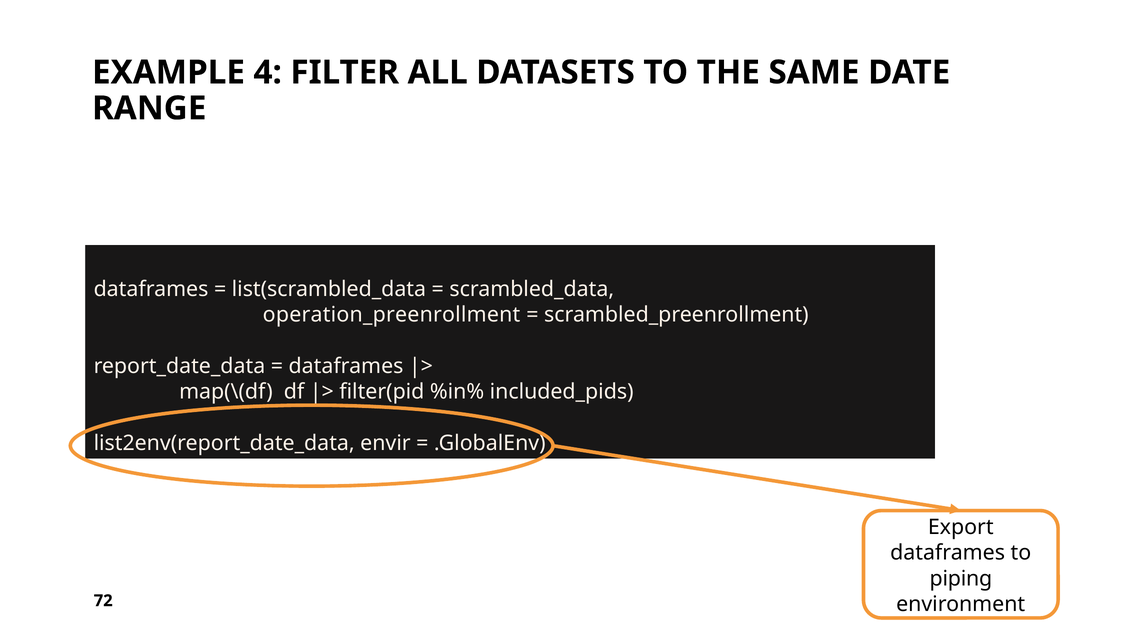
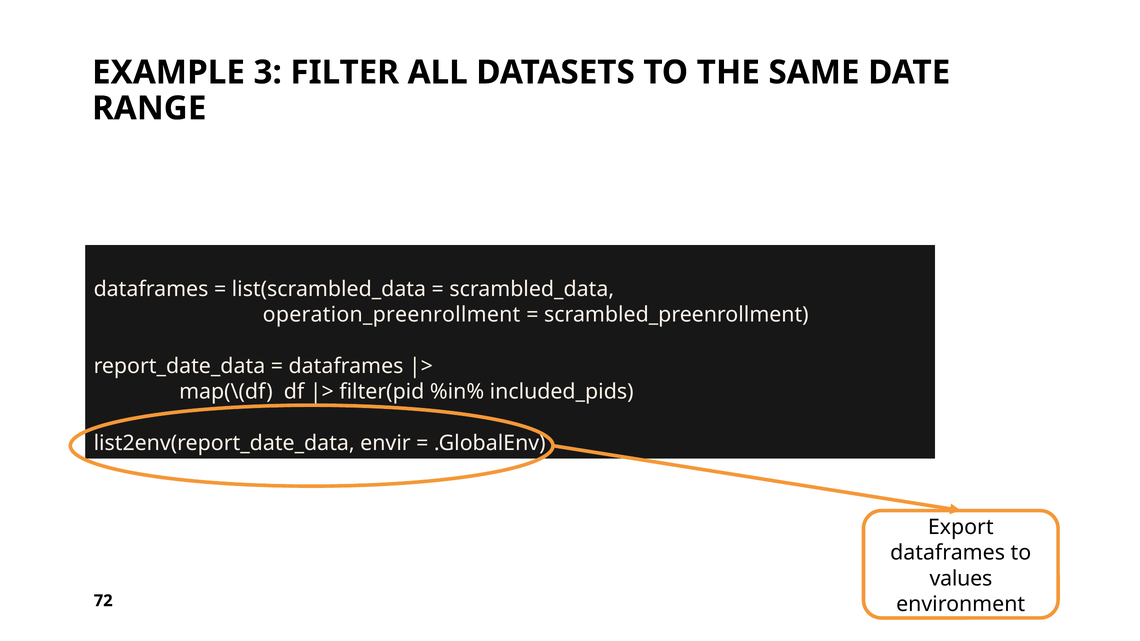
4: 4 -> 3
piping: piping -> values
